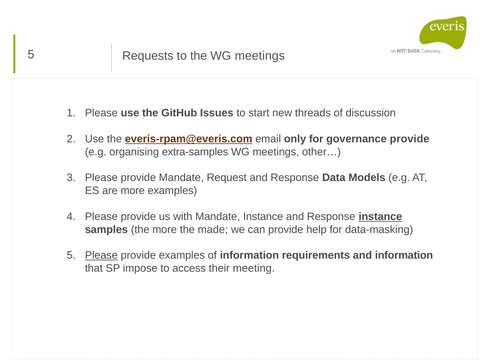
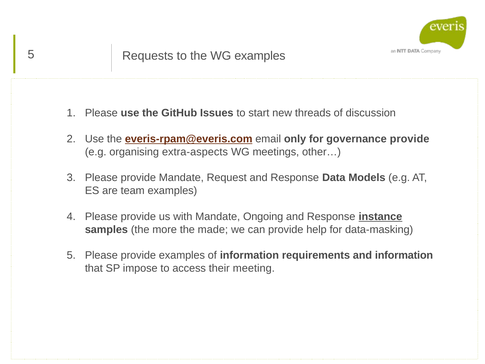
the WG meetings: meetings -> examples
extra-samples: extra-samples -> extra-aspects
are more: more -> team
Mandate Instance: Instance -> Ongoing
Please at (101, 255) underline: present -> none
